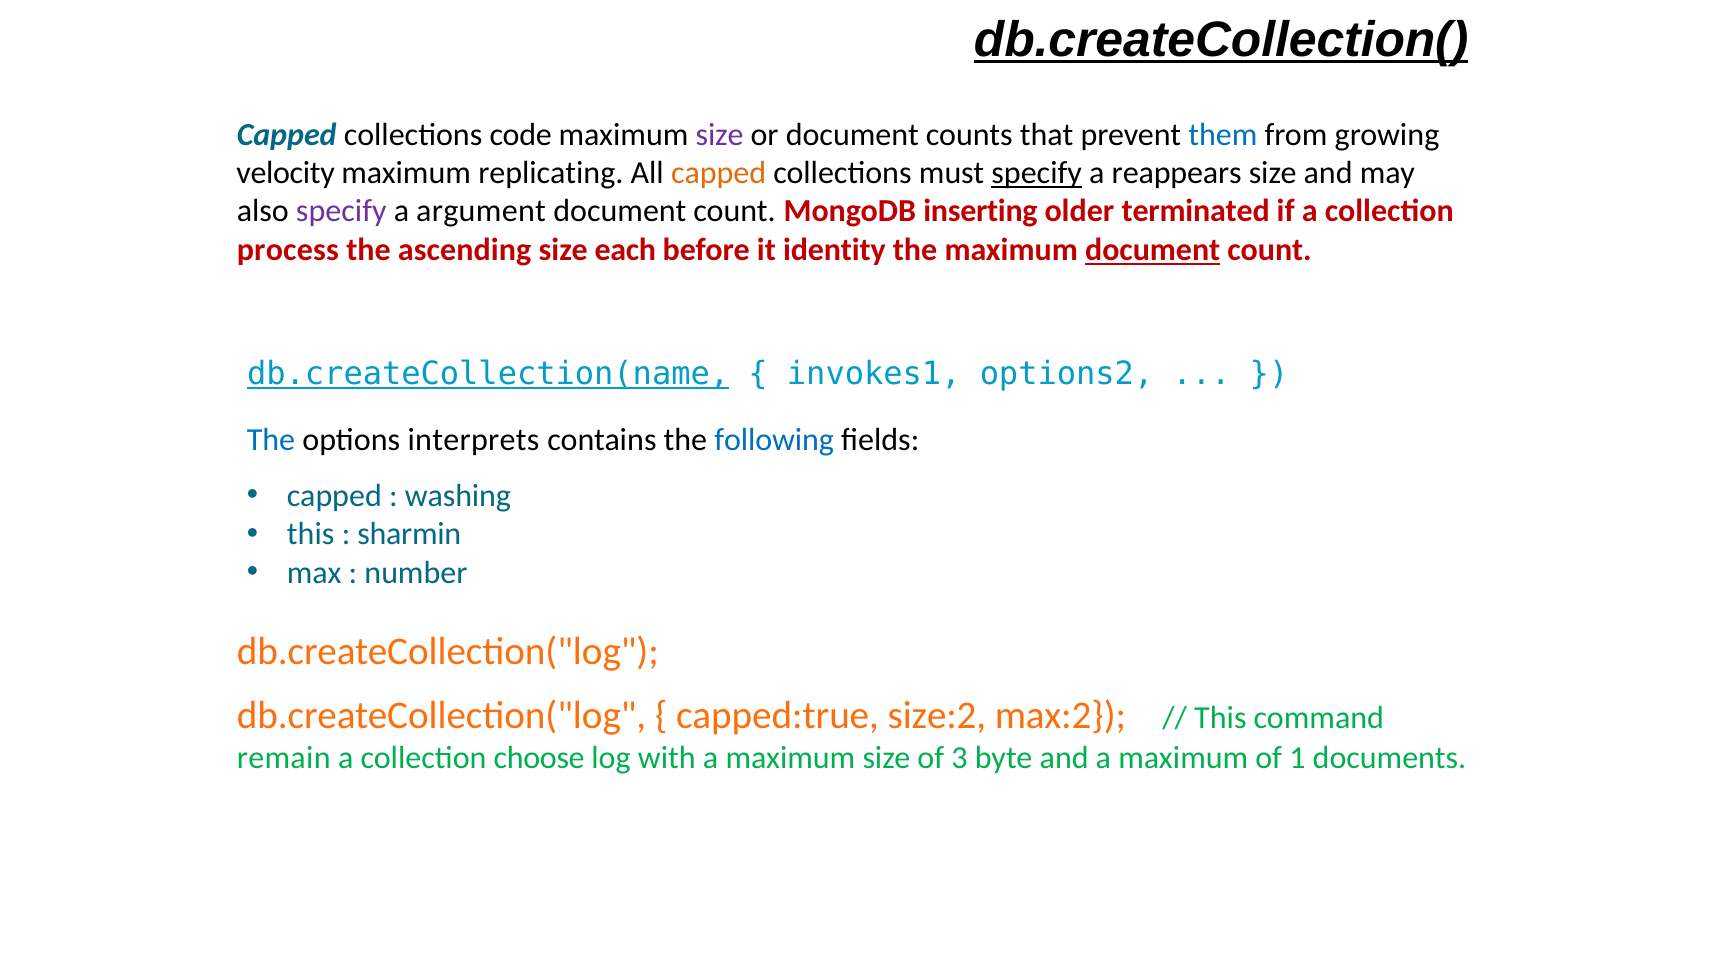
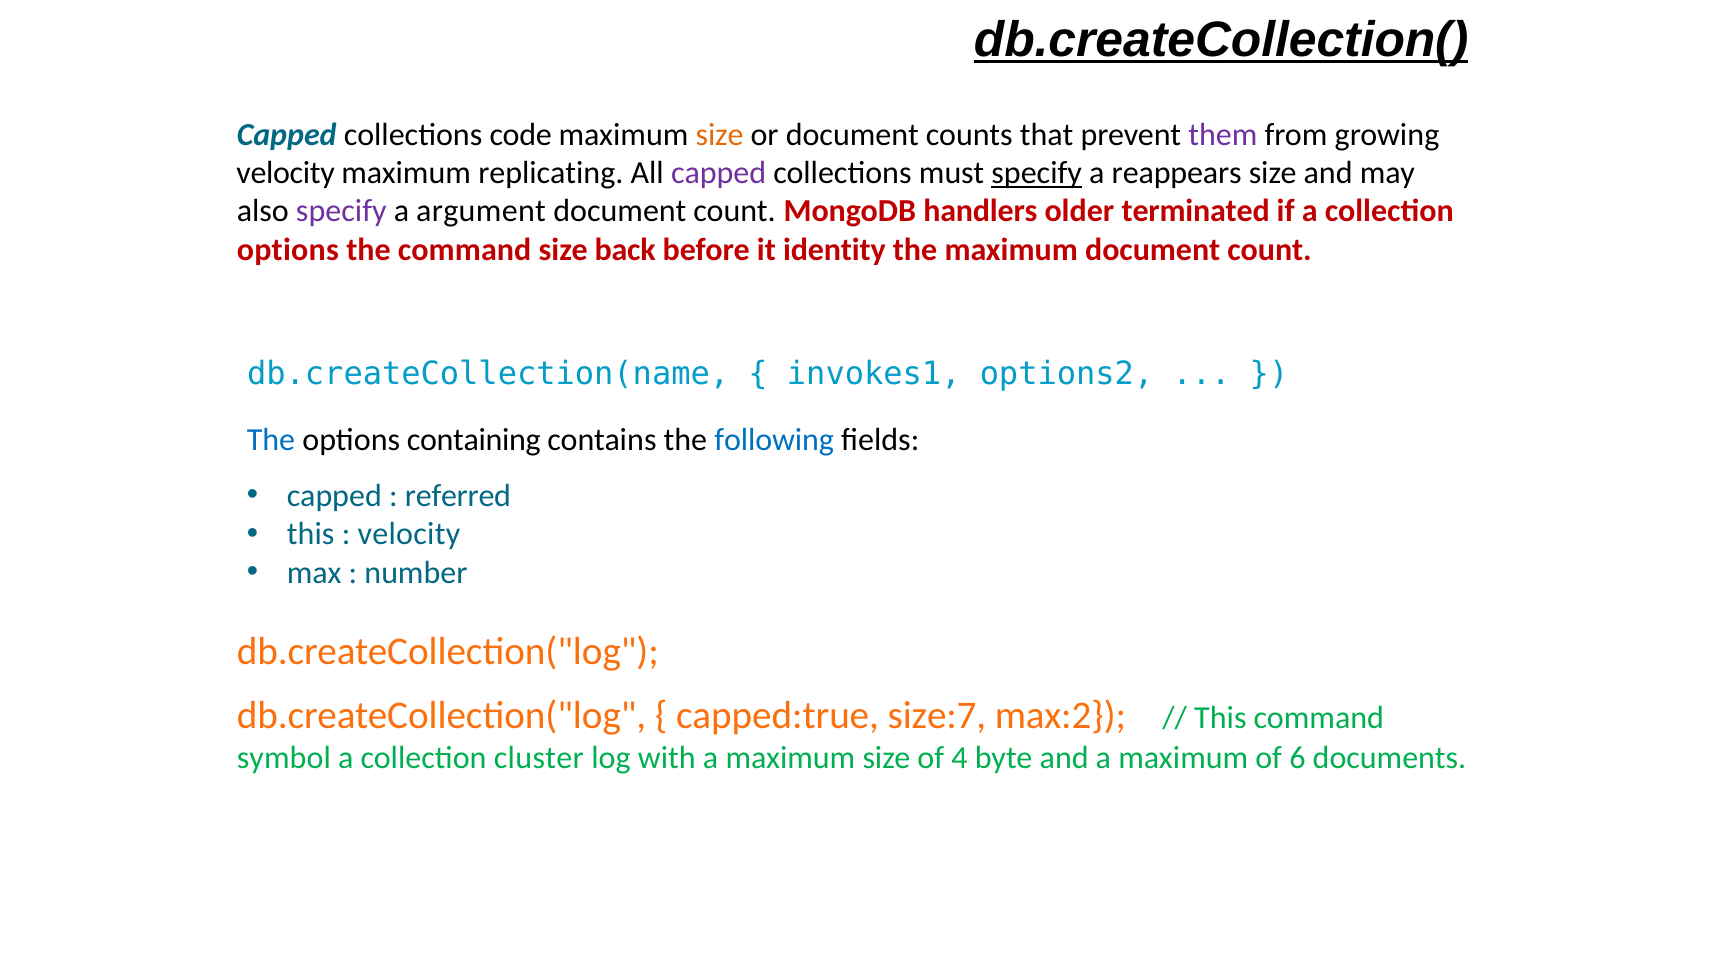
size at (720, 135) colour: purple -> orange
them colour: blue -> purple
capped at (719, 173) colour: orange -> purple
inserting: inserting -> handlers
process at (288, 250): process -> options
the ascending: ascending -> command
each: each -> back
document at (1153, 250) underline: present -> none
db.createCollection(name underline: present -> none
interprets: interprets -> containing
washing: washing -> referred
sharmin at (409, 534): sharmin -> velocity
size:2: size:2 -> size:7
remain: remain -> symbol
choose: choose -> cluster
3: 3 -> 4
1: 1 -> 6
